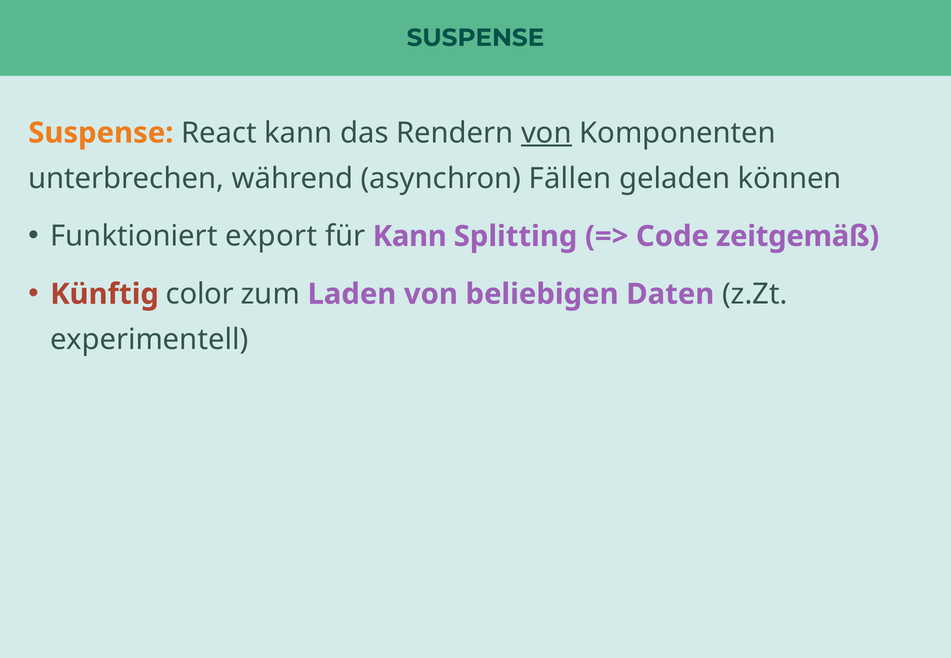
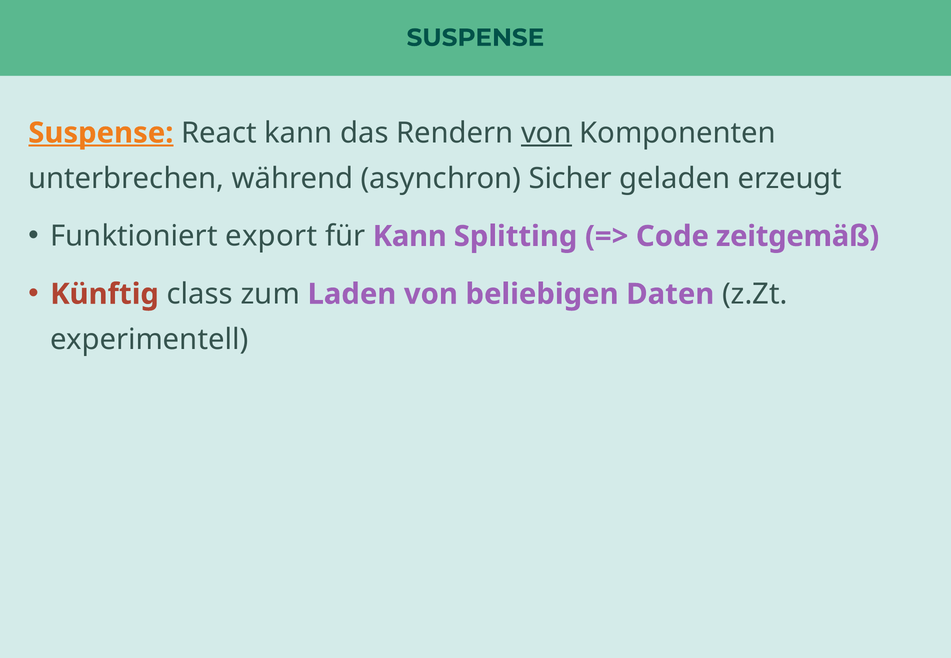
Suspense at (101, 133) underline: none -> present
Fällen: Fällen -> Sicher
können: können -> erzeugt
color: color -> class
